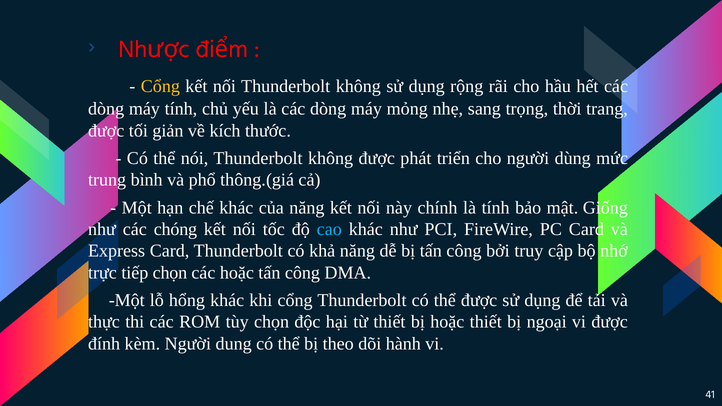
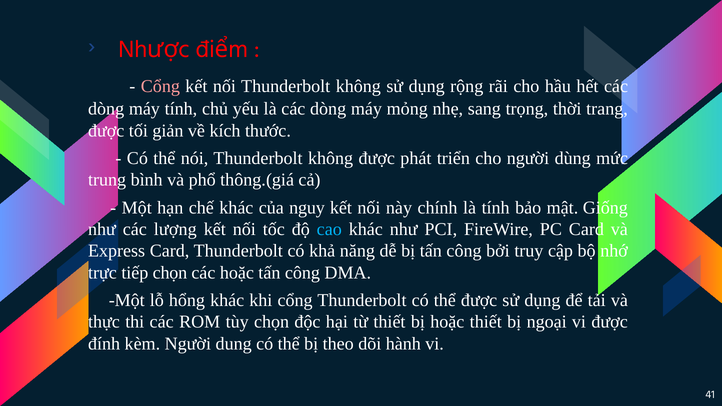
Cổng at (160, 86) colour: yellow -> pink
của năng: năng -> nguy
chóng: chóng -> lượng
